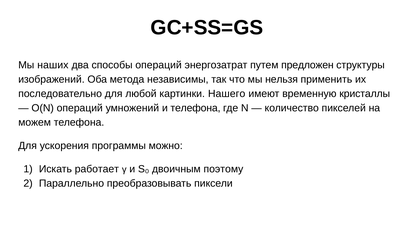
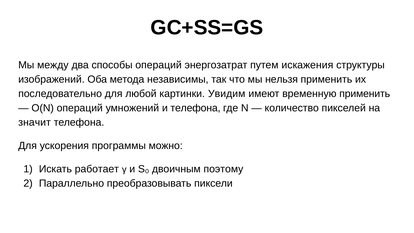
наших: наших -> между
предложен: предложен -> искажения
Нашего: Нашего -> Увидим
временную кристаллы: кристаллы -> применить
можем: можем -> значит
